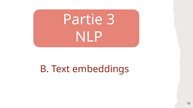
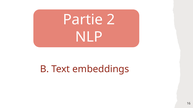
3: 3 -> 2
